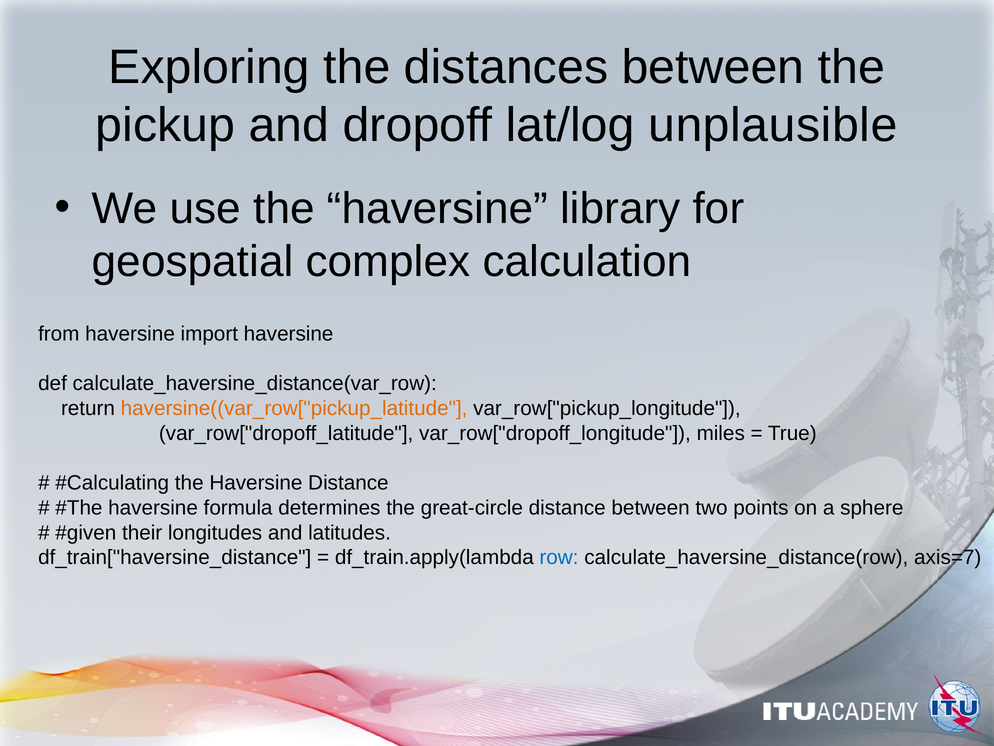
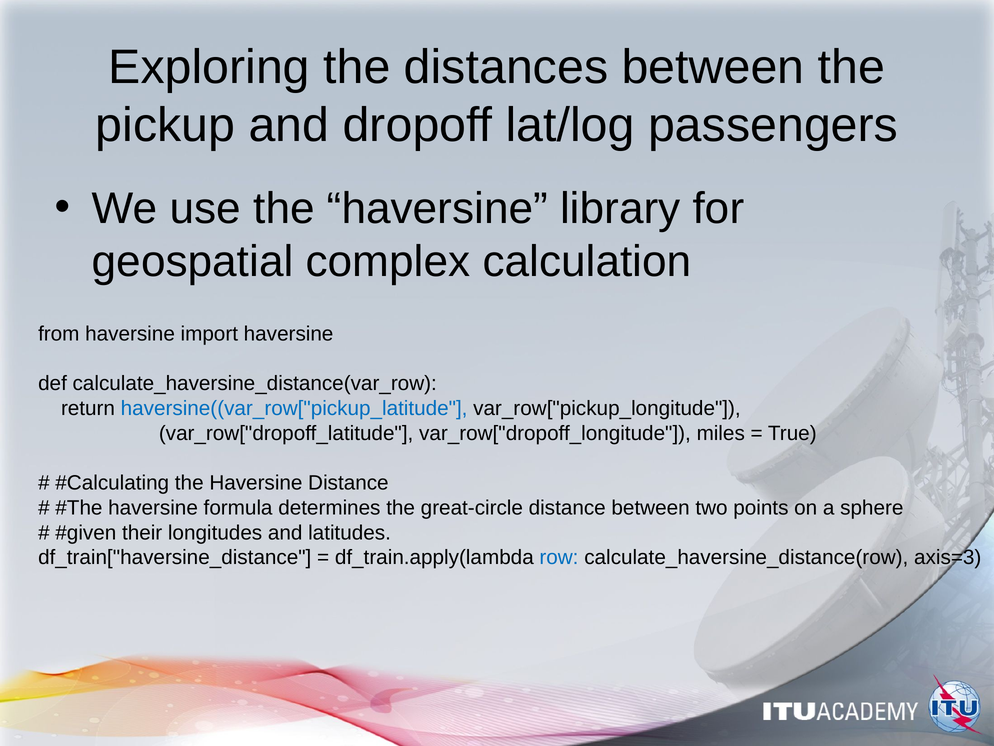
unplausible: unplausible -> passengers
haversine((var_row["pickup_latitude colour: orange -> blue
axis=7: axis=7 -> axis=3
